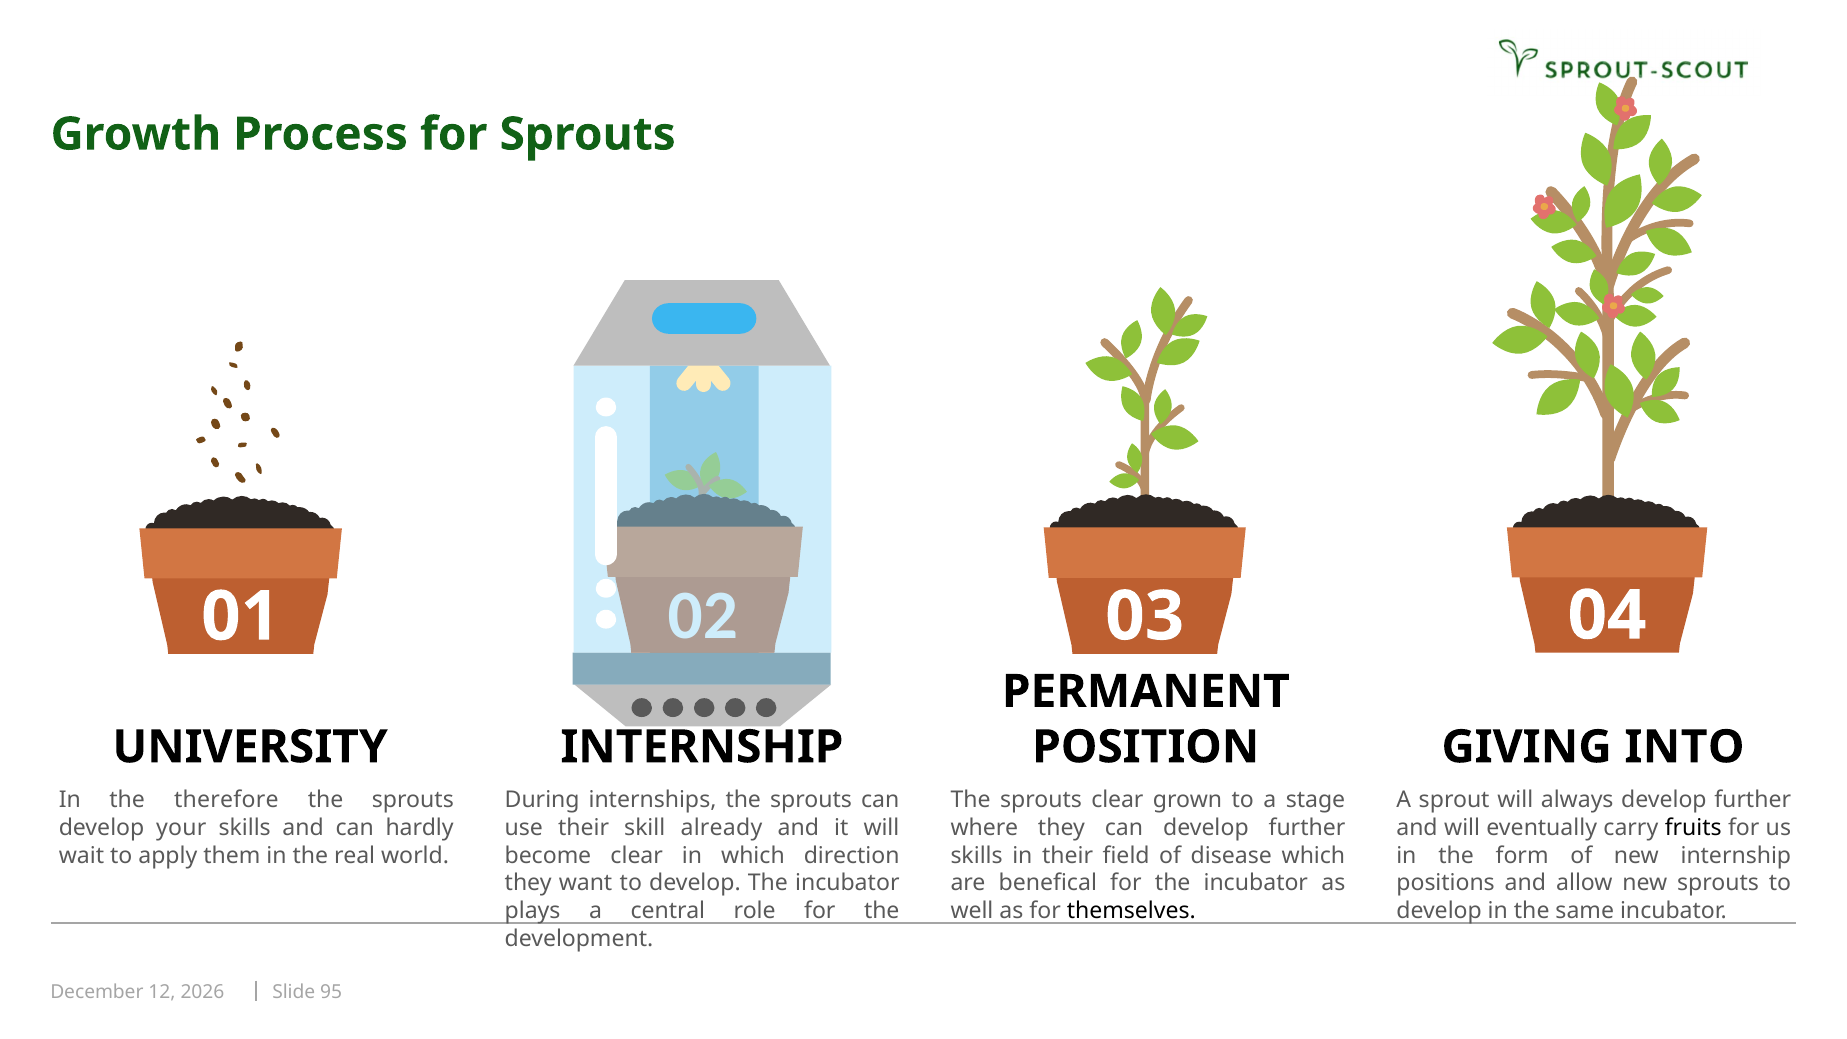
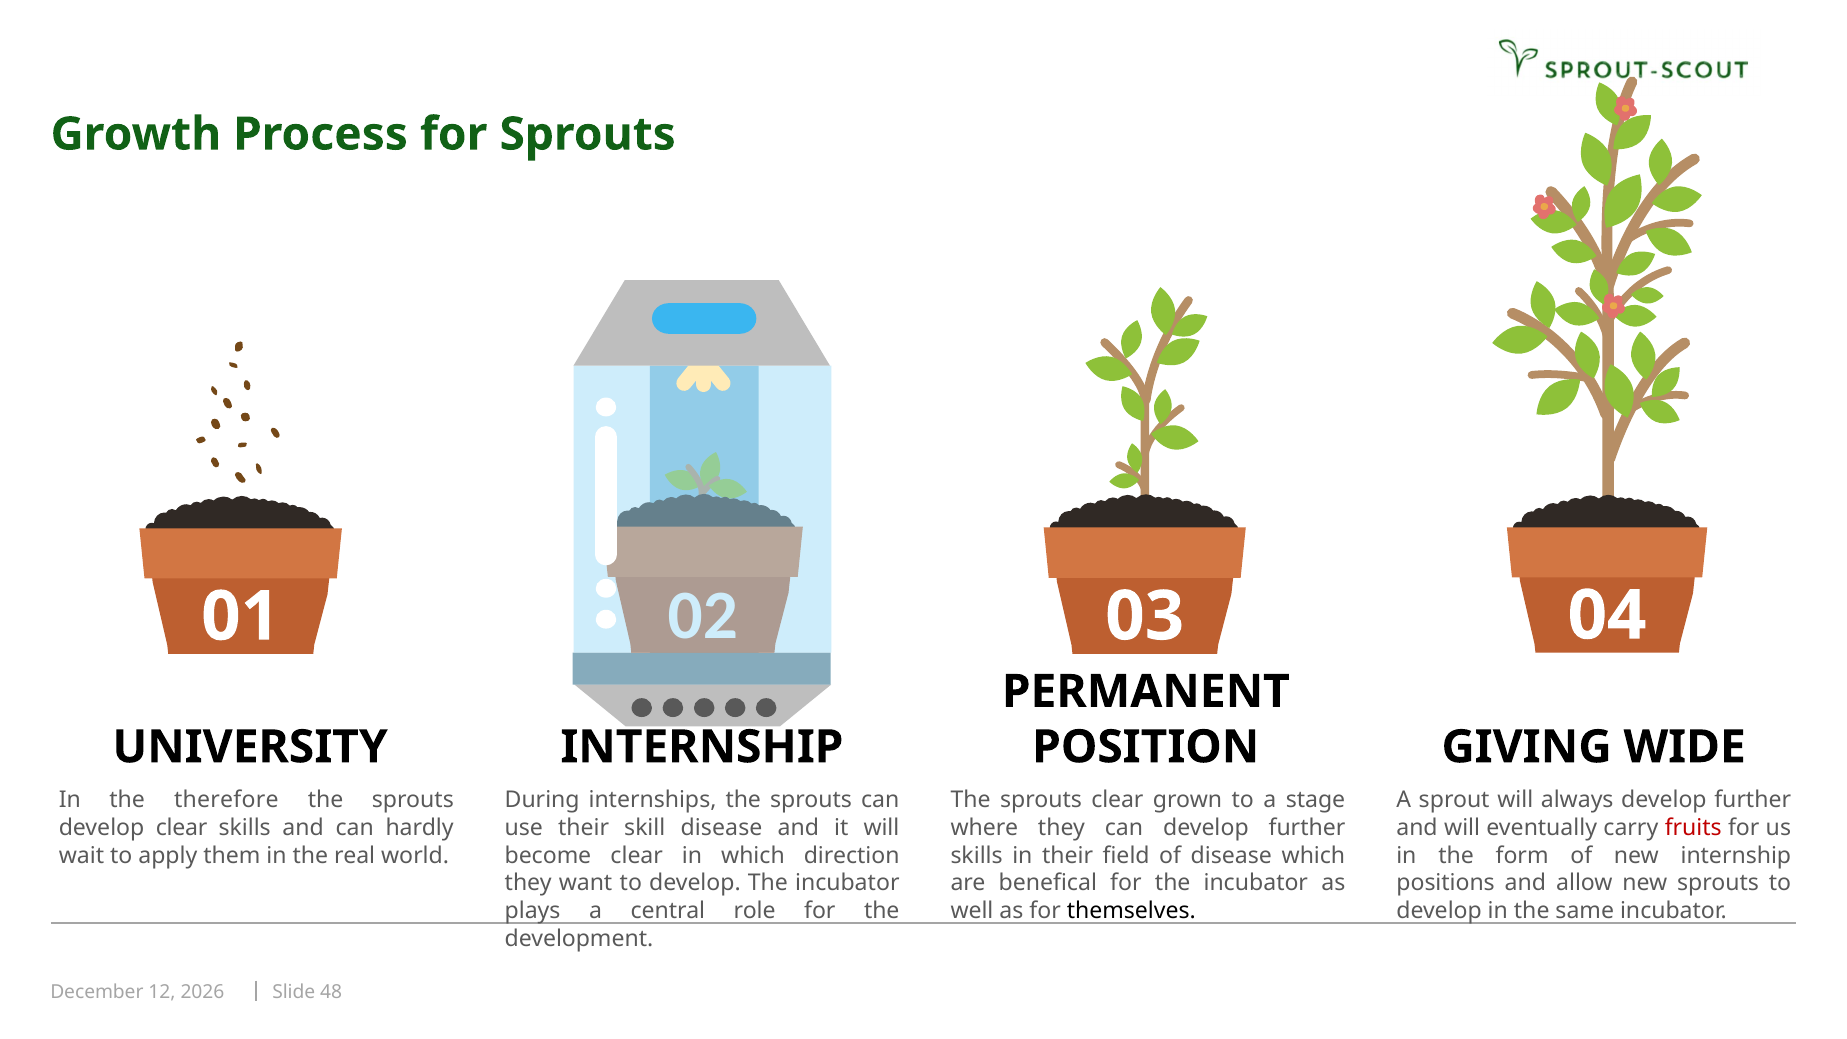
INTO: INTO -> WIDE
develop your: your -> clear
skill already: already -> disease
fruits colour: black -> red
95: 95 -> 48
